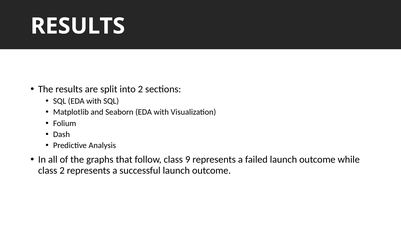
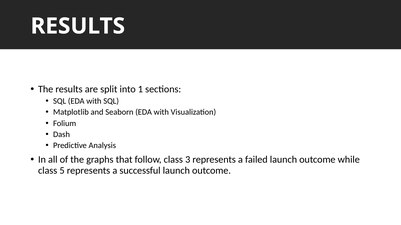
into 2: 2 -> 1
9: 9 -> 3
class 2: 2 -> 5
